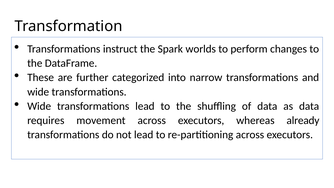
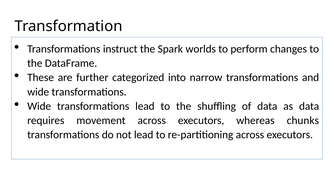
already: already -> chunks
